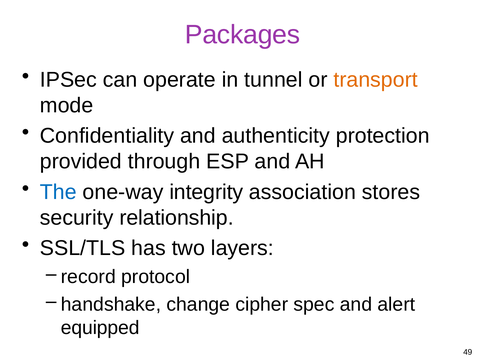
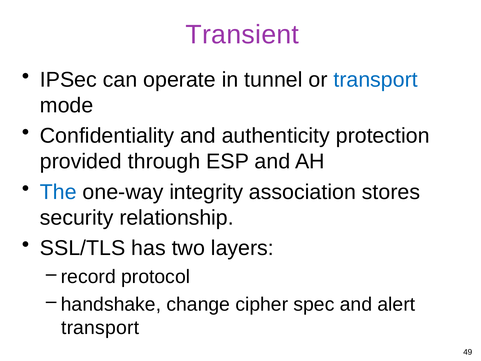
Packages: Packages -> Transient
transport at (376, 80) colour: orange -> blue
equipped at (100, 327): equipped -> transport
